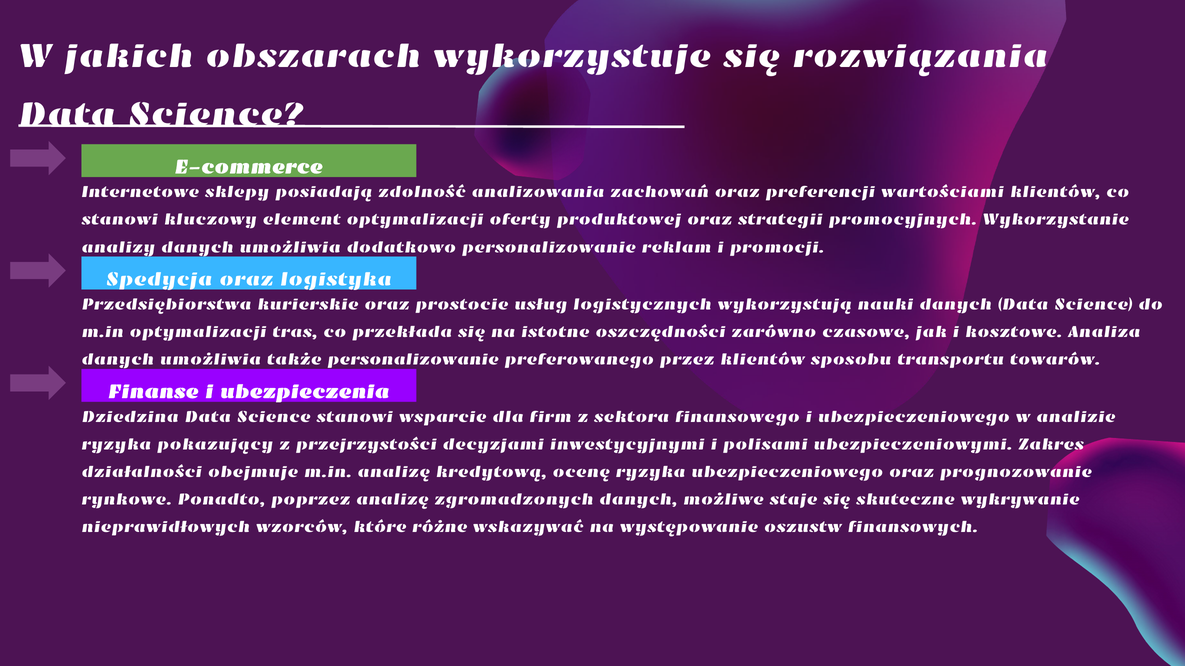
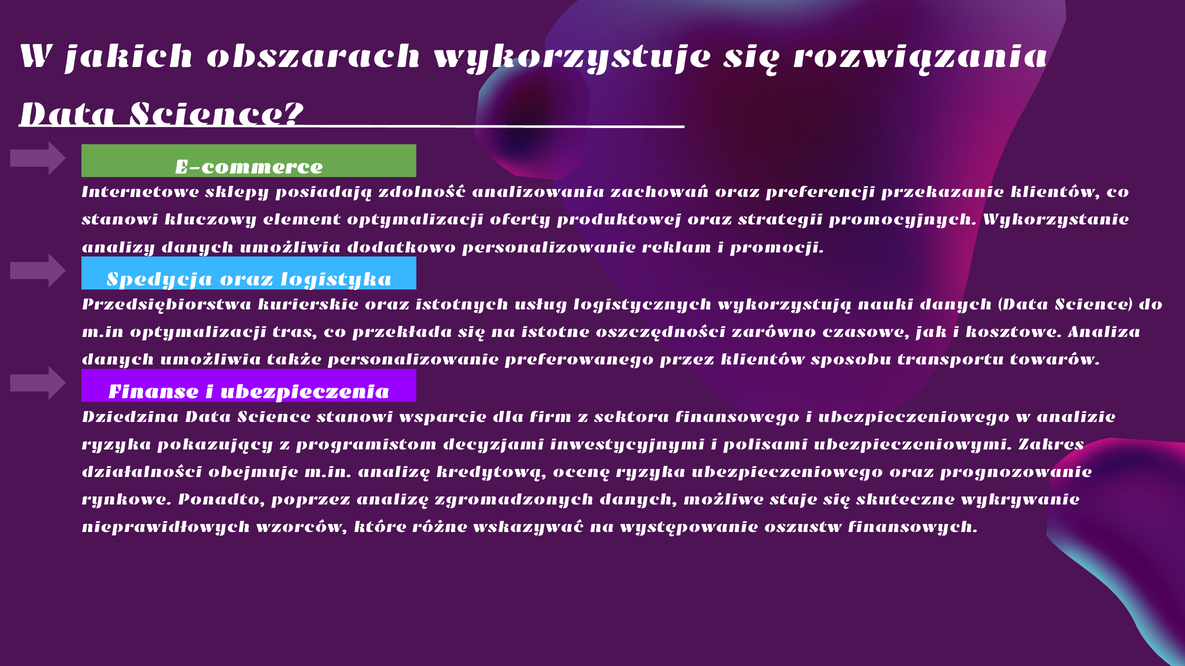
wartościami: wartościami -> przekazanie
prostocie: prostocie -> istotnych
przejrzystości: przejrzystości -> programistom
